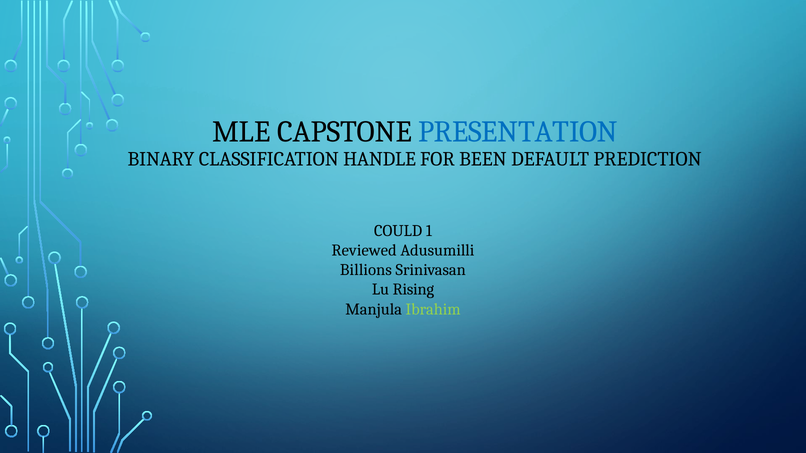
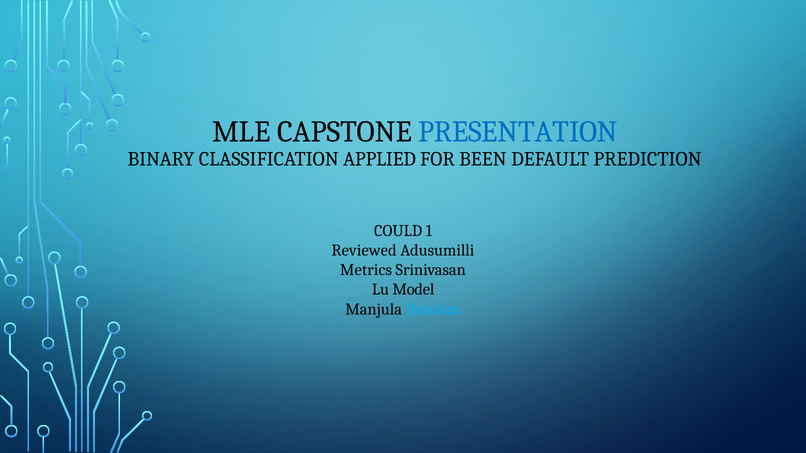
HANDLE: HANDLE -> APPLIED
Billions: Billions -> Metrics
Rising: Rising -> Model
Ibrahim colour: light green -> light blue
